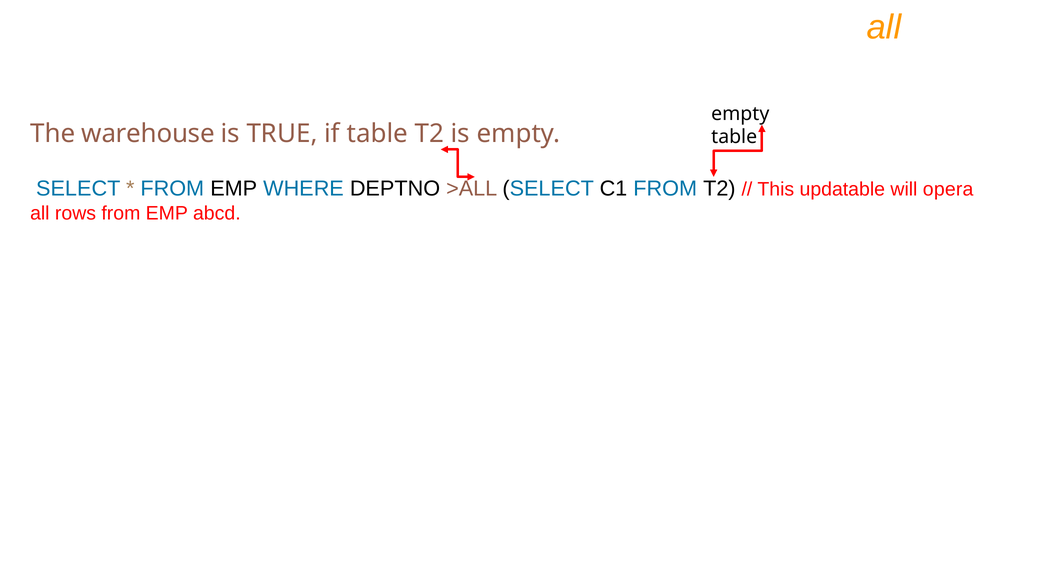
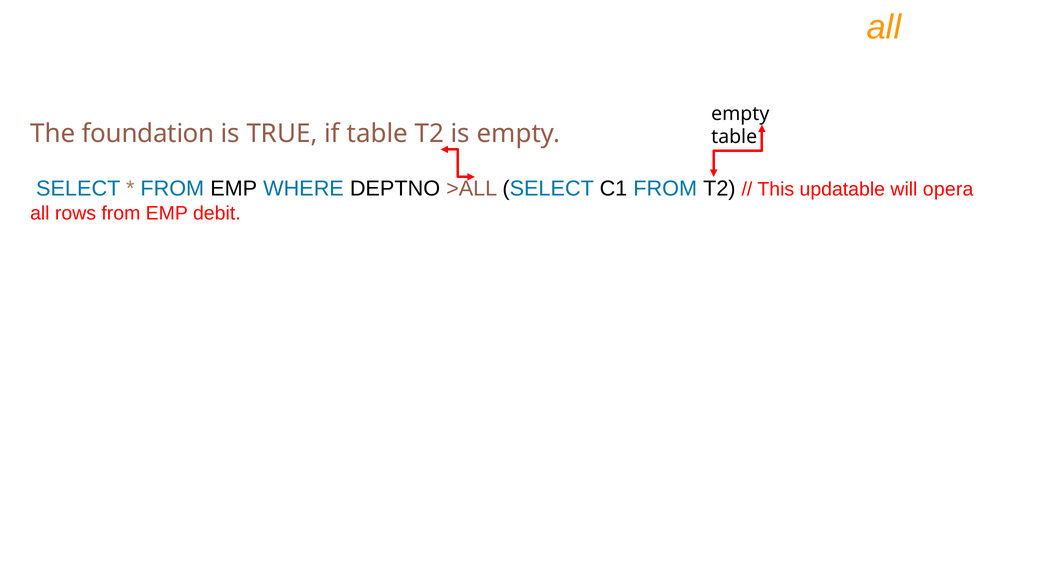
warehouse: warehouse -> foundation
abcd: abcd -> debit
